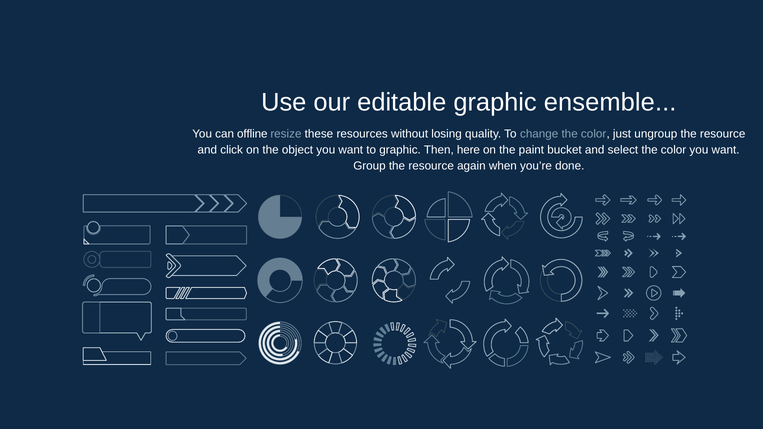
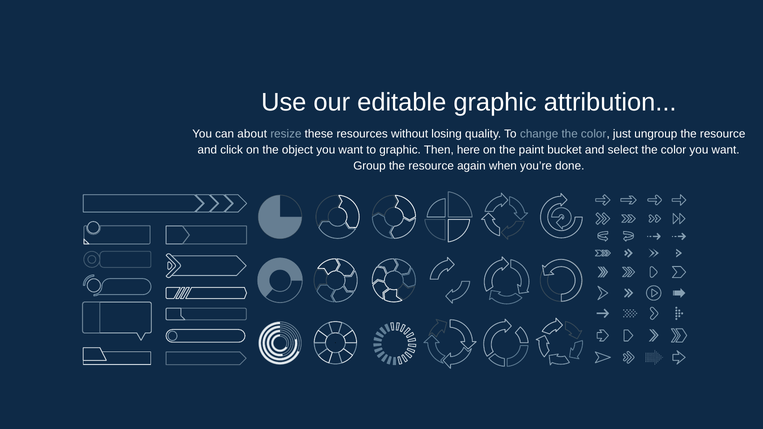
ensemble: ensemble -> attribution
offline: offline -> about
